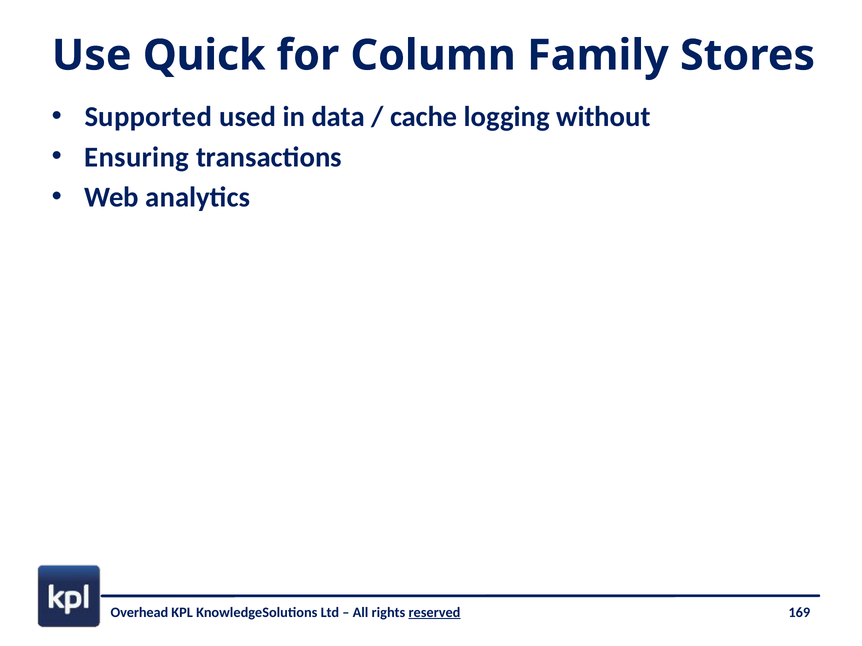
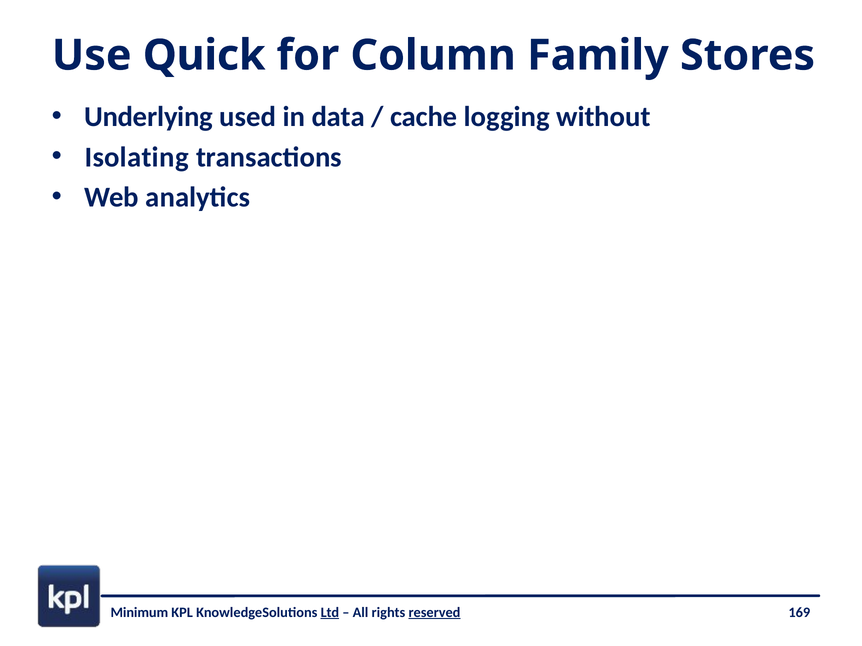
Supported: Supported -> Underlying
Ensuring: Ensuring -> Isolating
Overhead: Overhead -> Minimum
Ltd underline: none -> present
